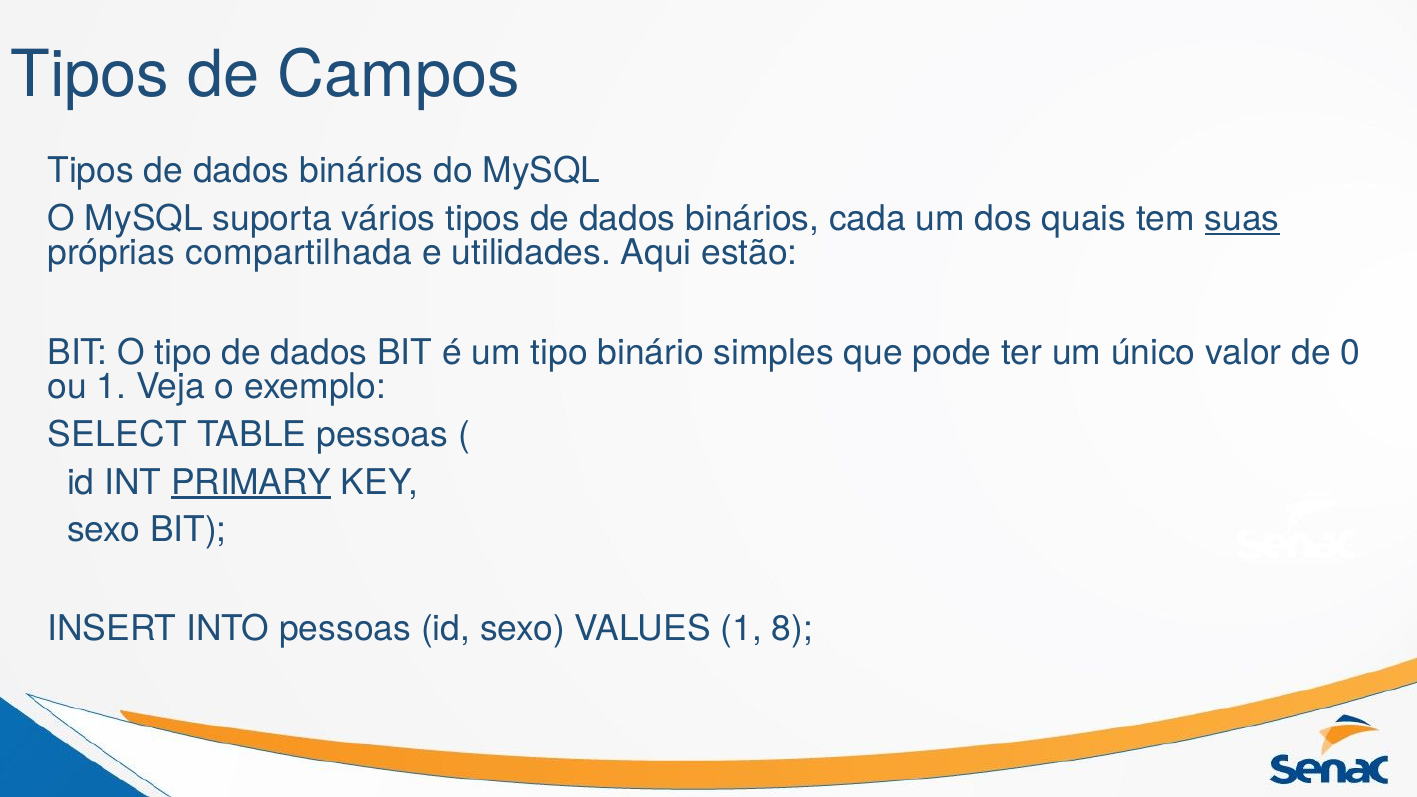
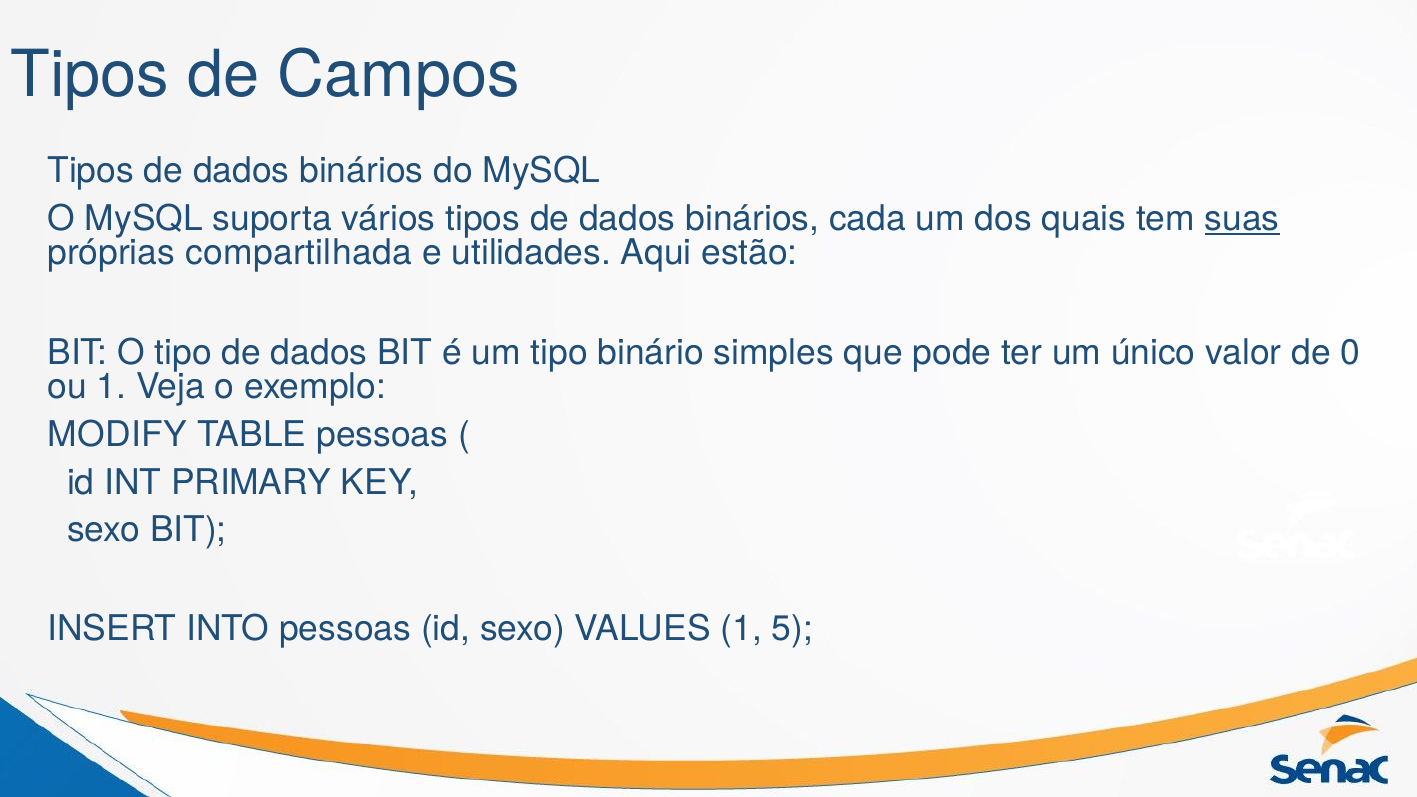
SELECT: SELECT -> MODIFY
PRIMARY underline: present -> none
8: 8 -> 5
